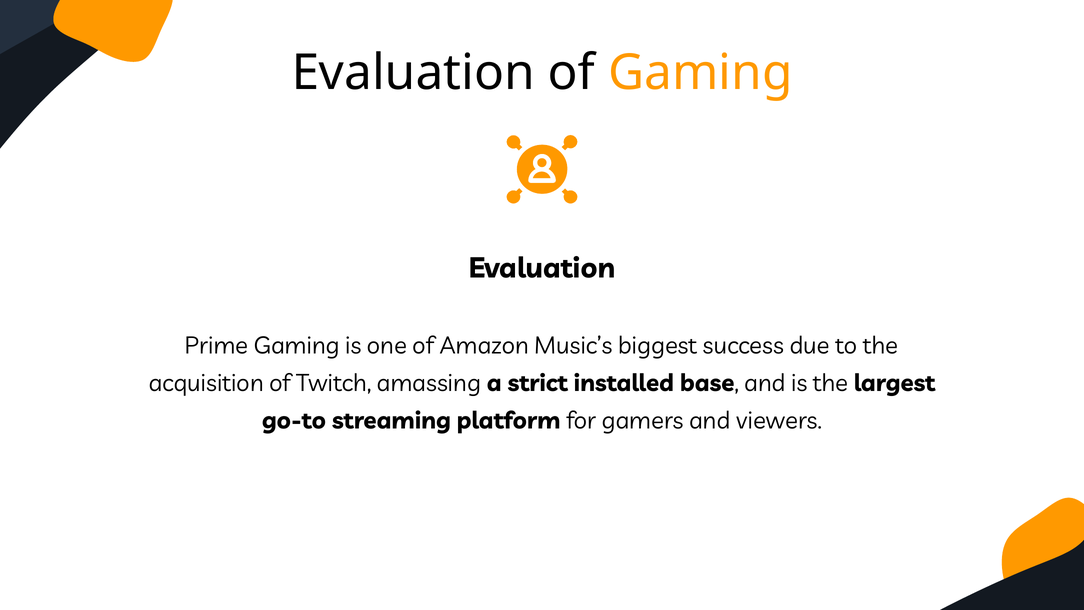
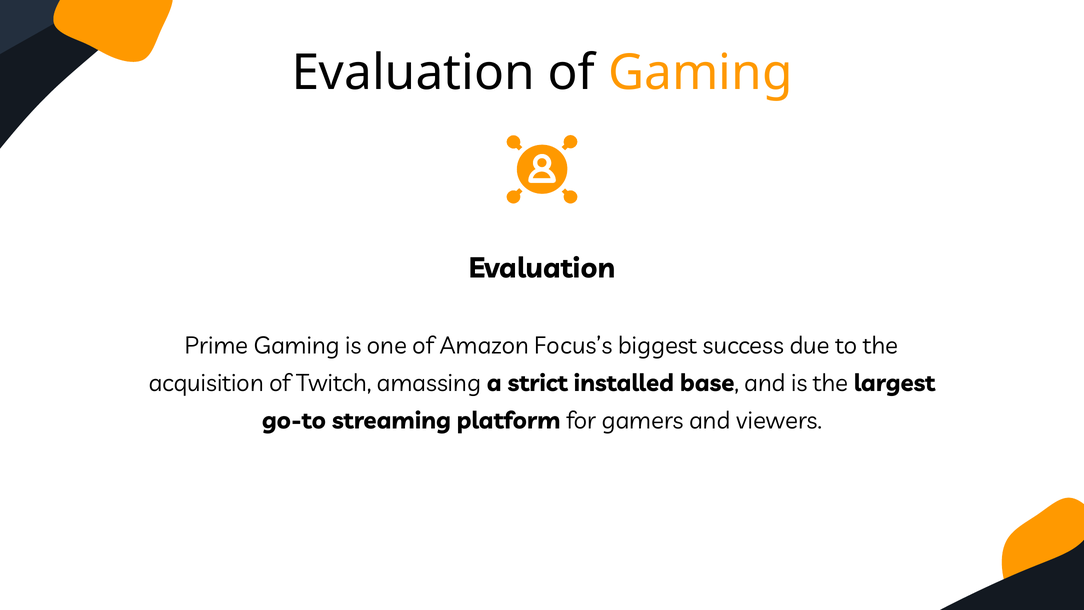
Music’s: Music’s -> Focus’s
